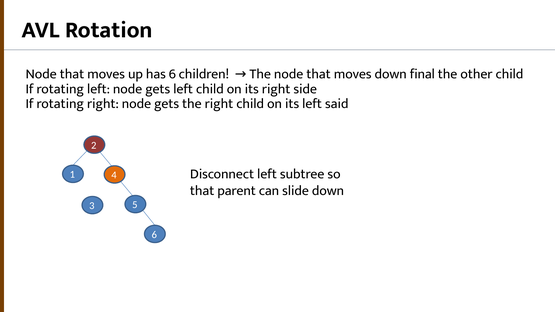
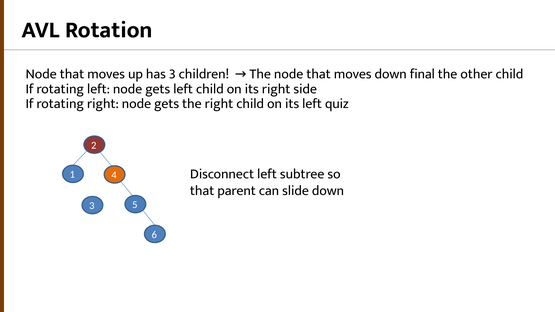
has 6: 6 -> 3
said: said -> quiz
